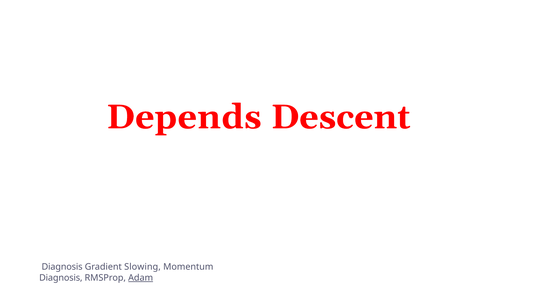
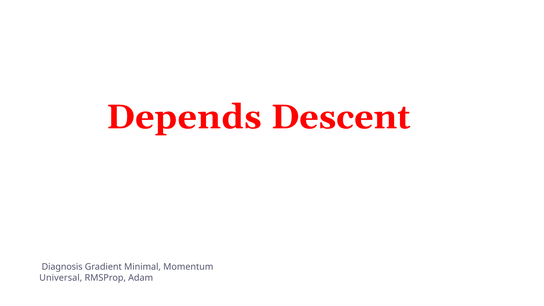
Slowing: Slowing -> Minimal
Diagnosis at (61, 278): Diagnosis -> Universal
Adam underline: present -> none
